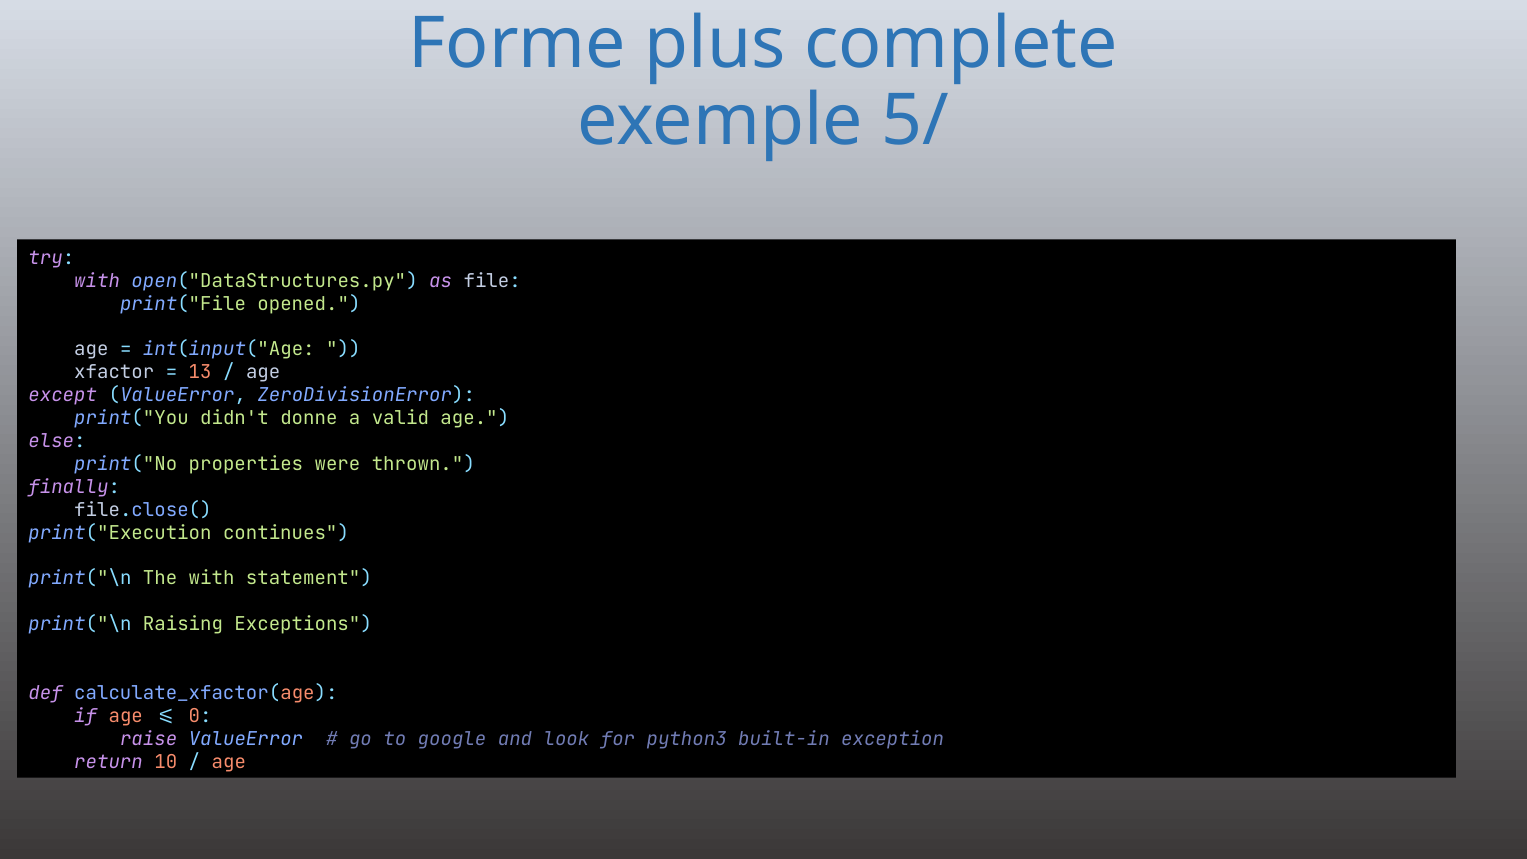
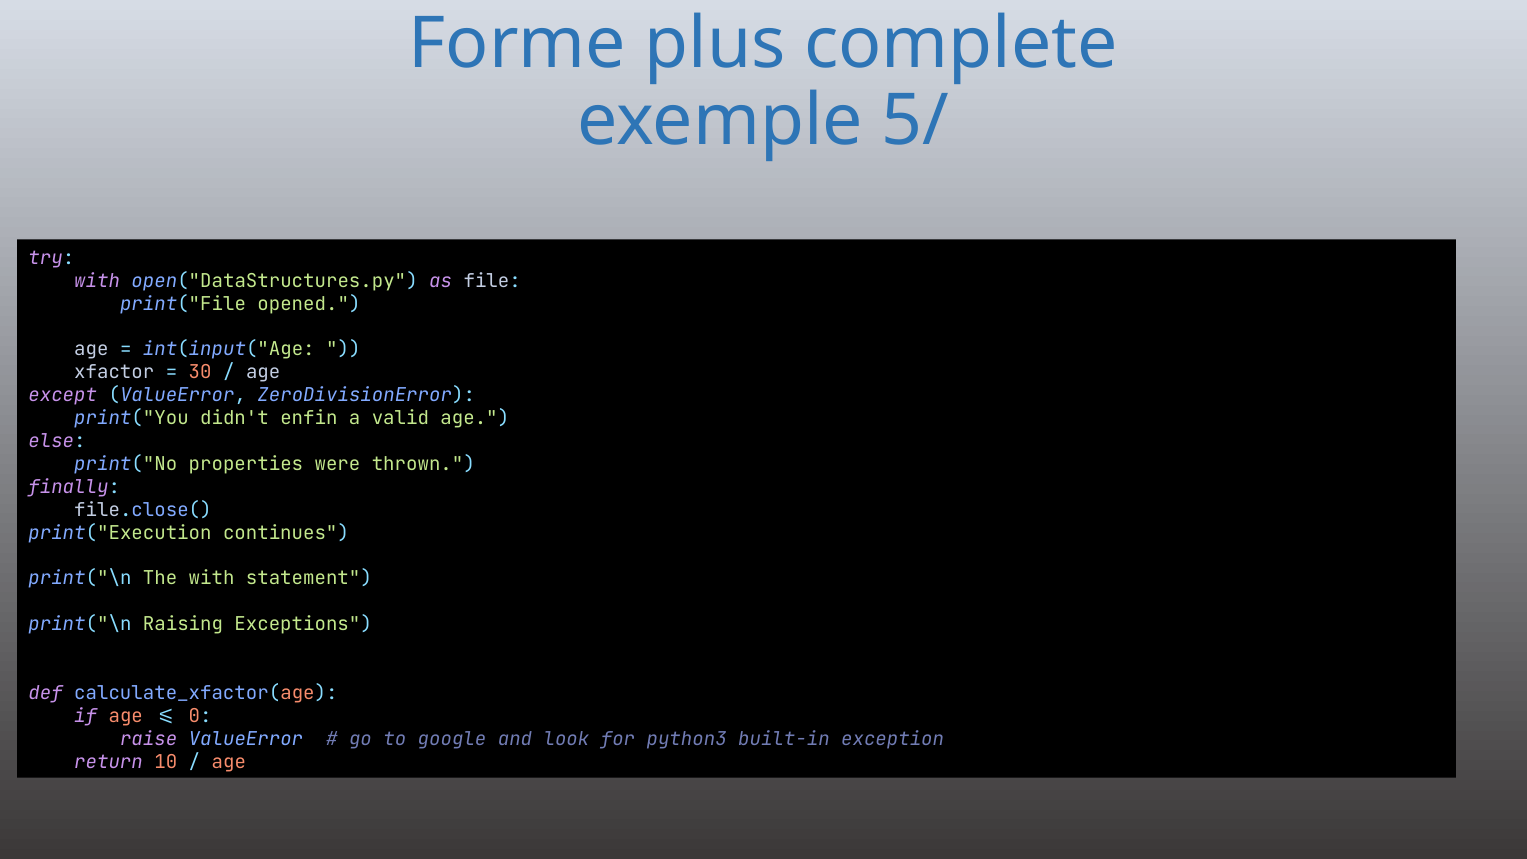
13: 13 -> 30
donne: donne -> enfin
